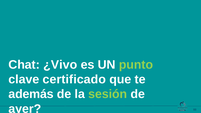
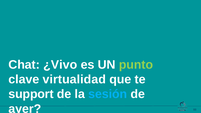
certificado: certificado -> virtualidad
además: además -> support
sesión colour: light green -> light blue
